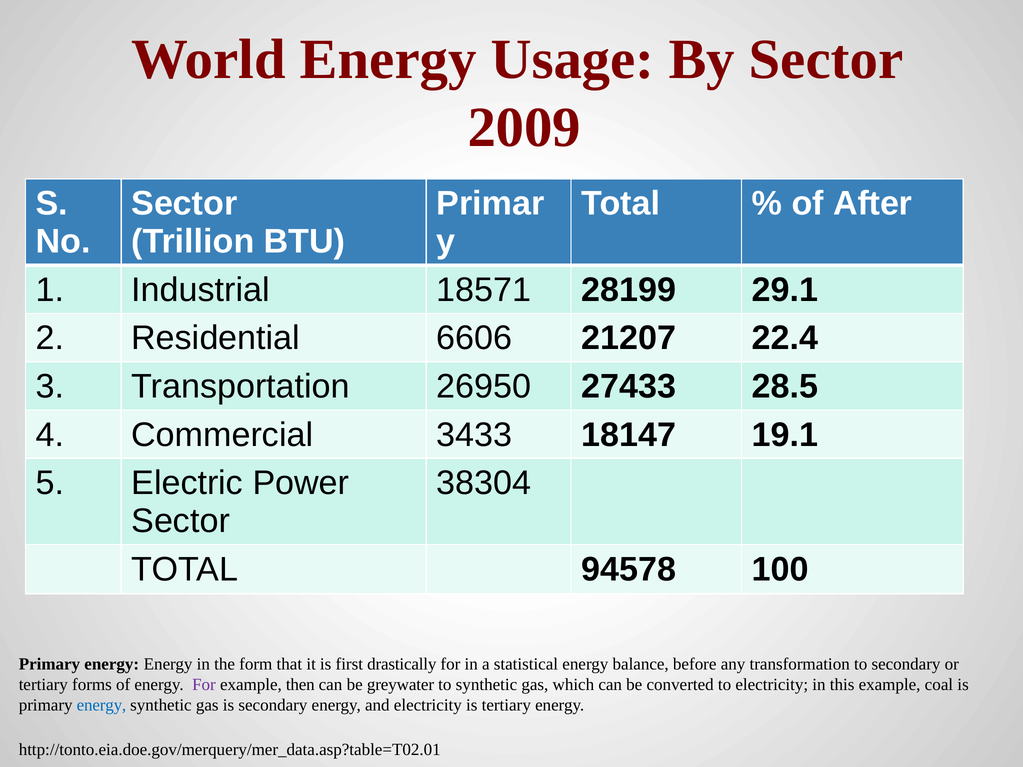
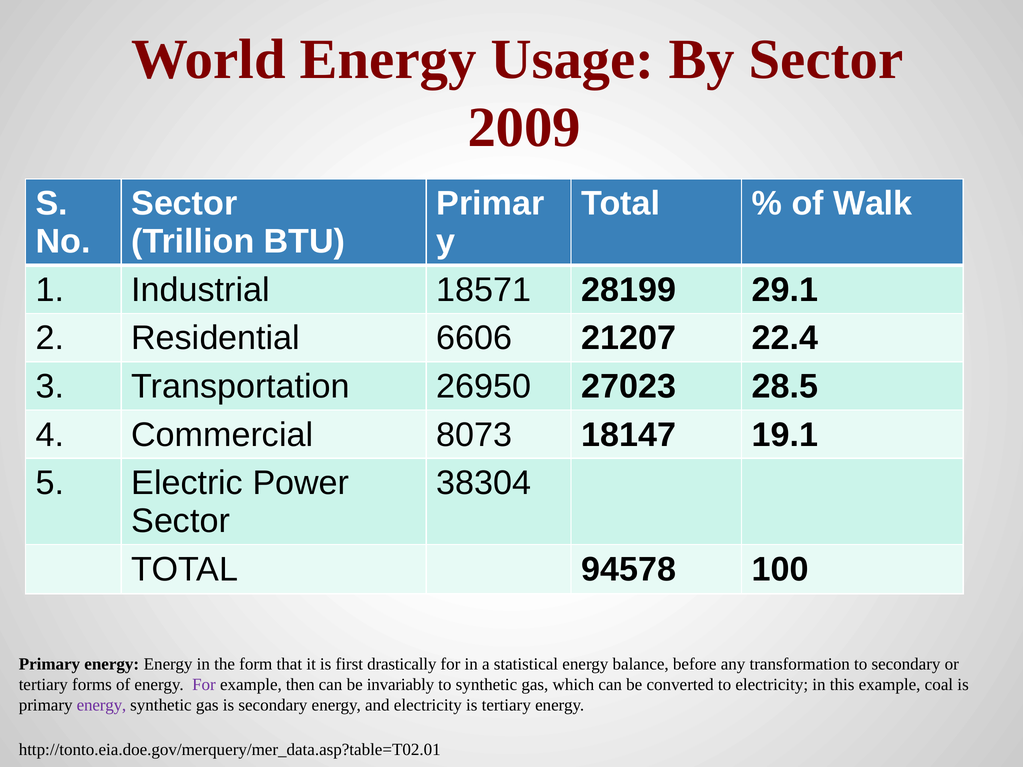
After: After -> Walk
27433: 27433 -> 27023
3433: 3433 -> 8073
greywater: greywater -> invariably
energy at (101, 705) colour: blue -> purple
